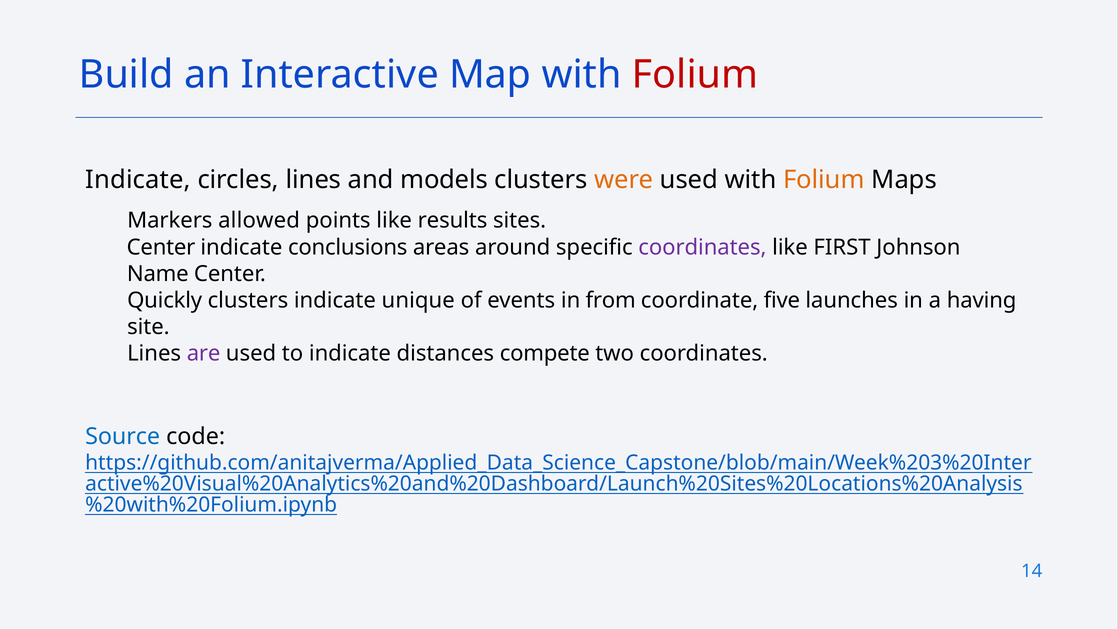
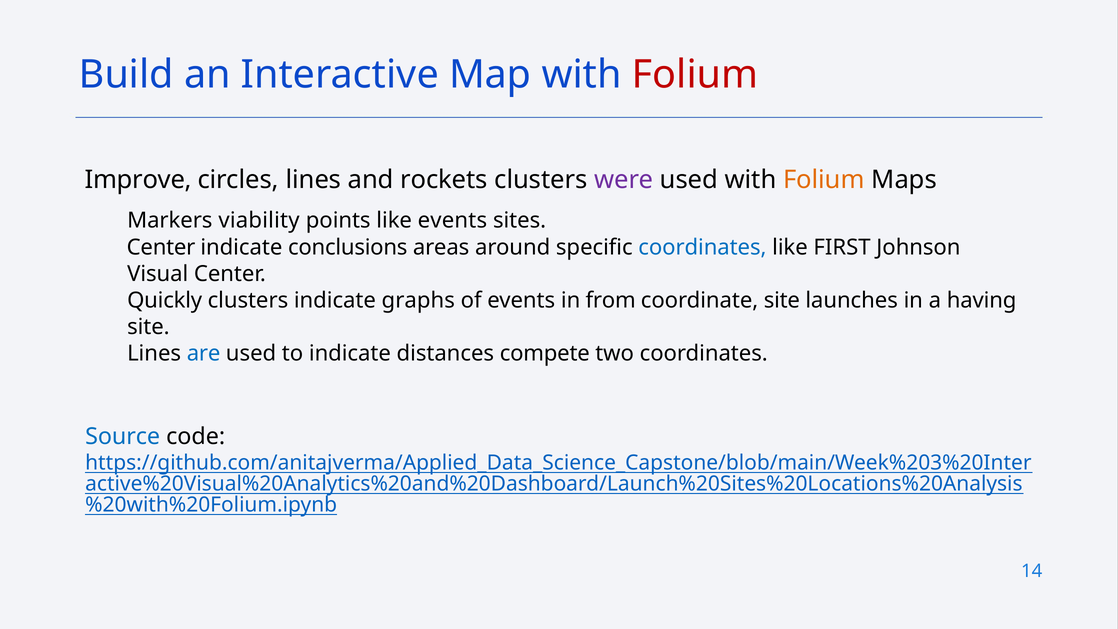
Indicate at (138, 180): Indicate -> Improve
models: models -> rockets
were colour: orange -> purple
allowed: allowed -> viability
like results: results -> events
coordinates at (702, 247) colour: purple -> blue
Name: Name -> Visual
unique: unique -> graphs
coordinate five: five -> site
are colour: purple -> blue
